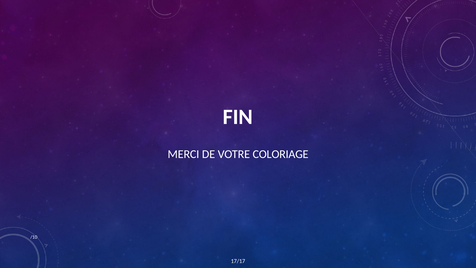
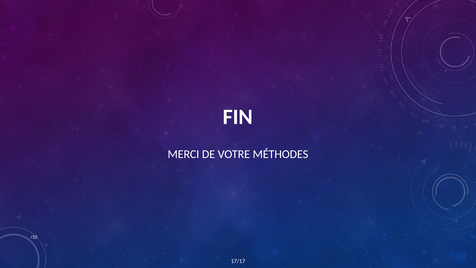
COLORIAGE: COLORIAGE -> MÉTHODES
